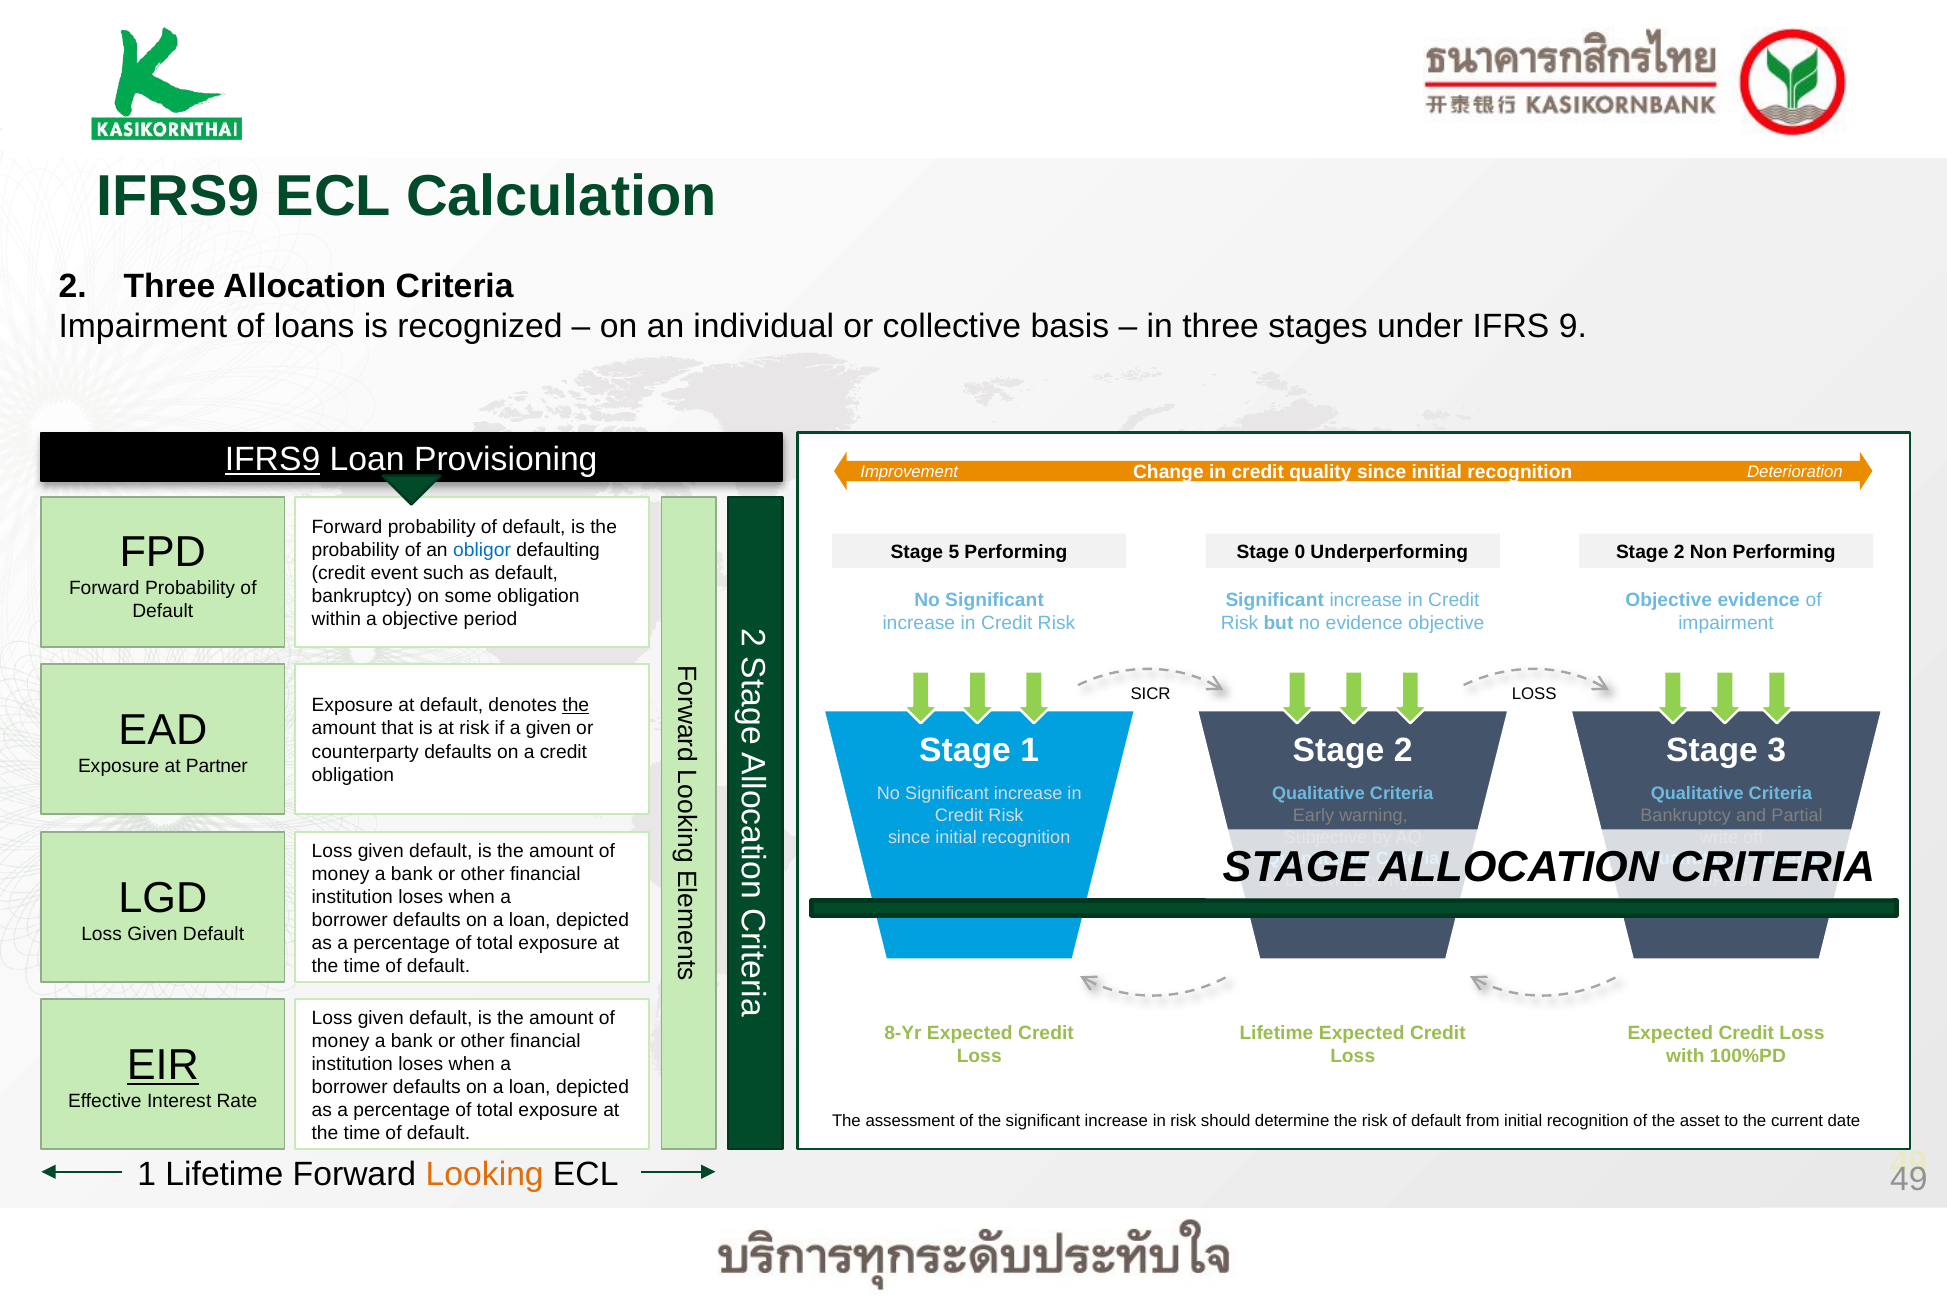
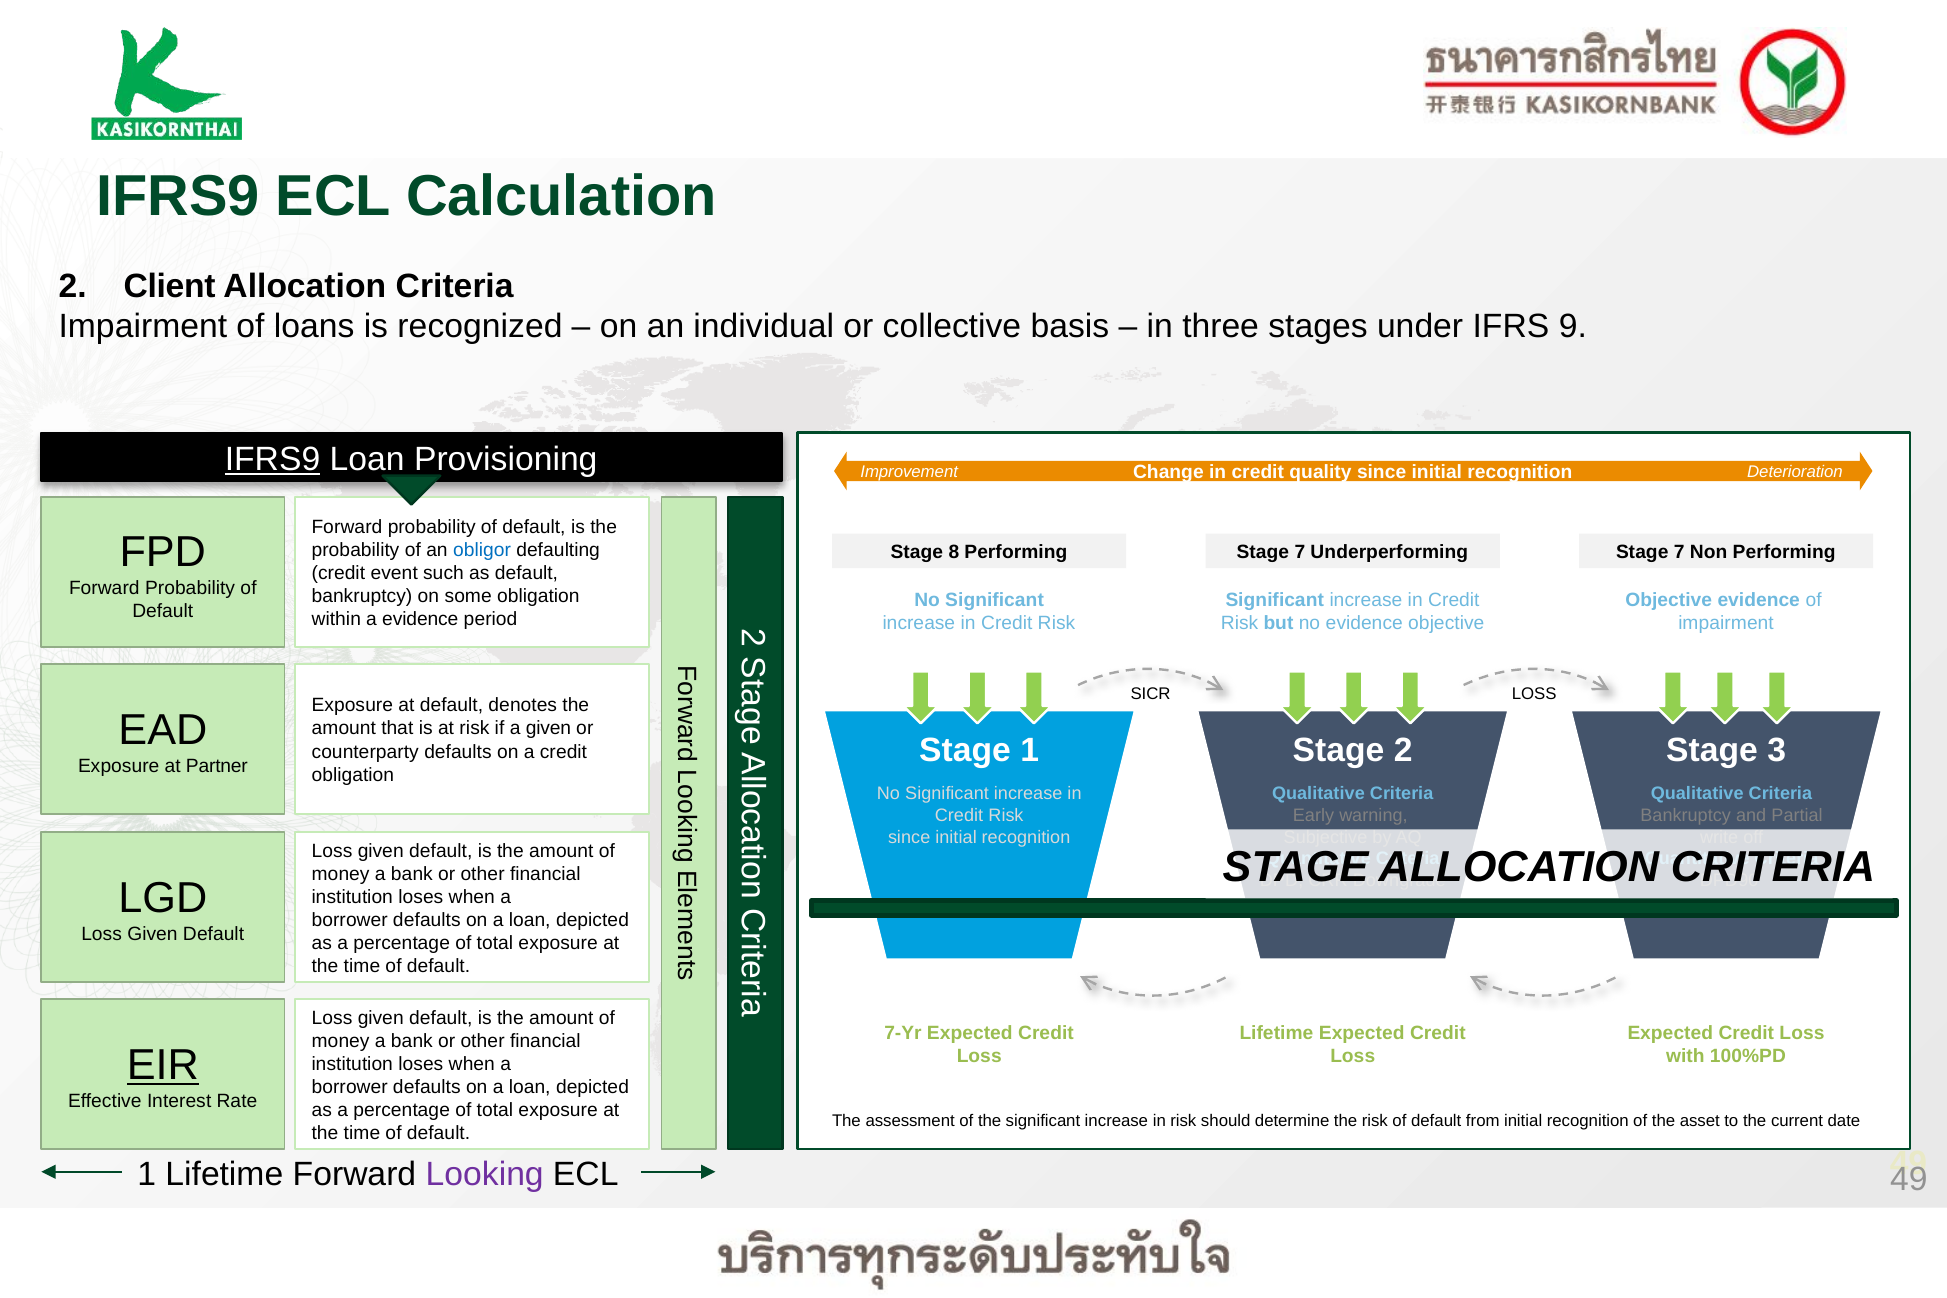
2 Three: Three -> Client
5: 5 -> 8
0 at (1300, 552): 0 -> 7
Underperforming Stage 2: 2 -> 7
a objective: objective -> evidence
the at (576, 706) underline: present -> none
8-Yr: 8-Yr -> 7-Yr
Looking colour: orange -> purple
